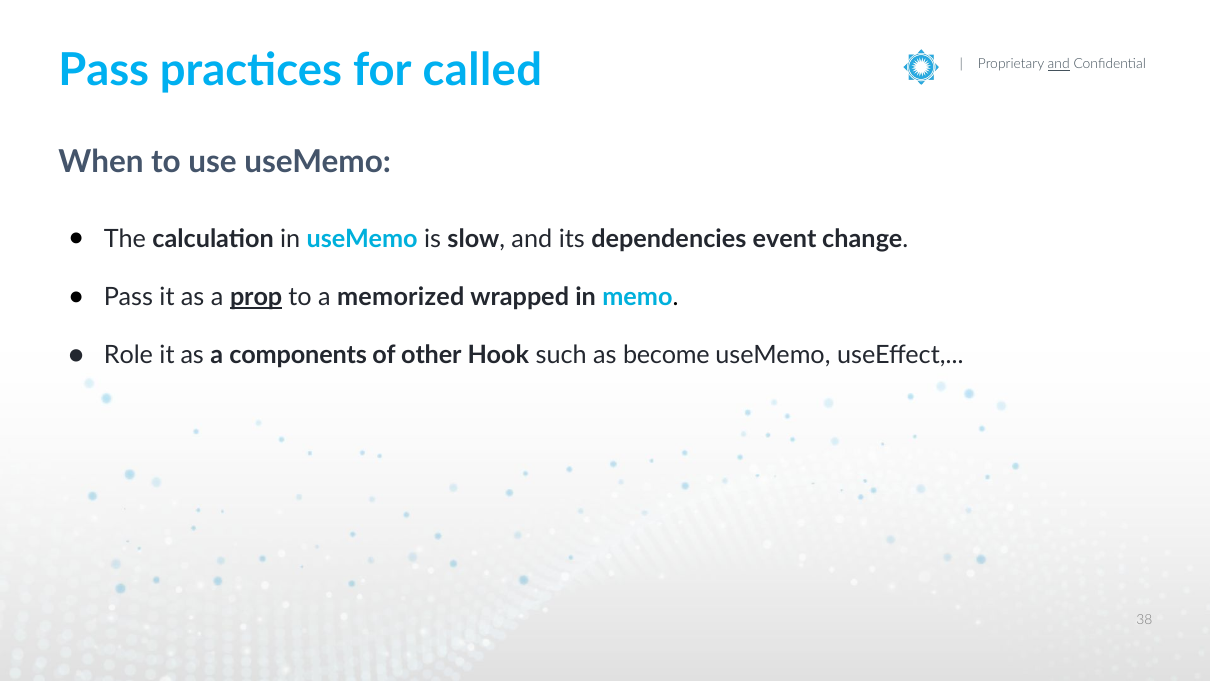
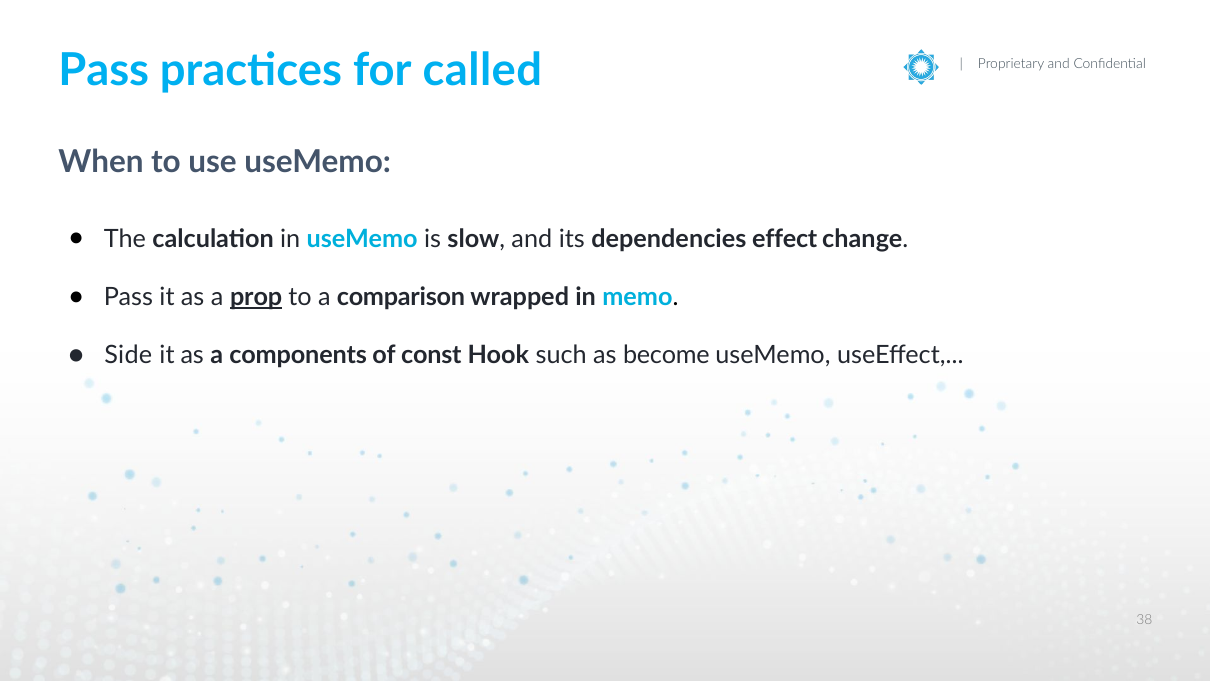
and at (1059, 64) underline: present -> none
event: event -> effect
memorized: memorized -> comparison
Role: Role -> Side
other: other -> const
